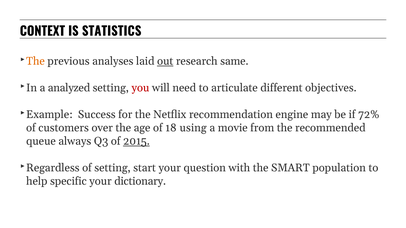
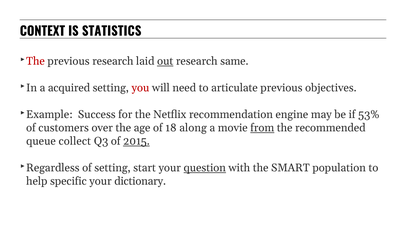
The at (35, 61) colour: orange -> red
previous analyses: analyses -> research
analyzed: analyzed -> acquired
articulate different: different -> previous
72%: 72% -> 53%
using: using -> along
from underline: none -> present
always: always -> collect
question underline: none -> present
